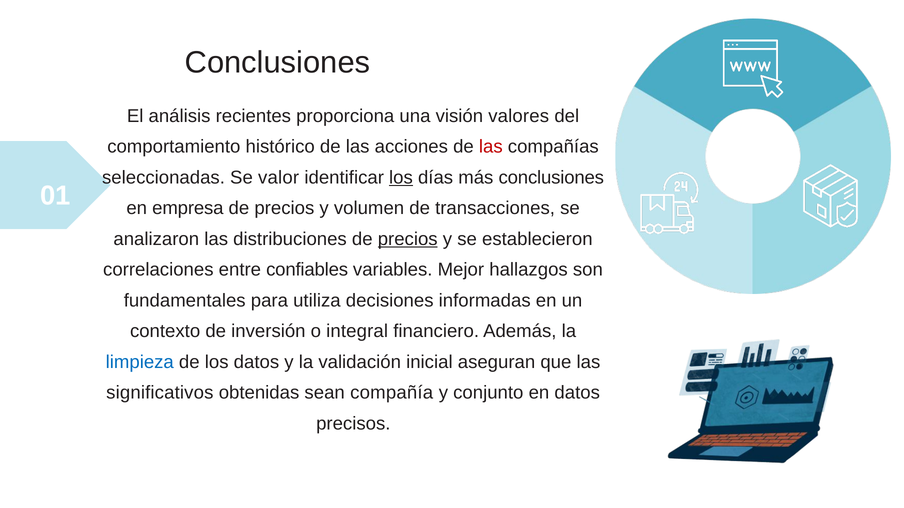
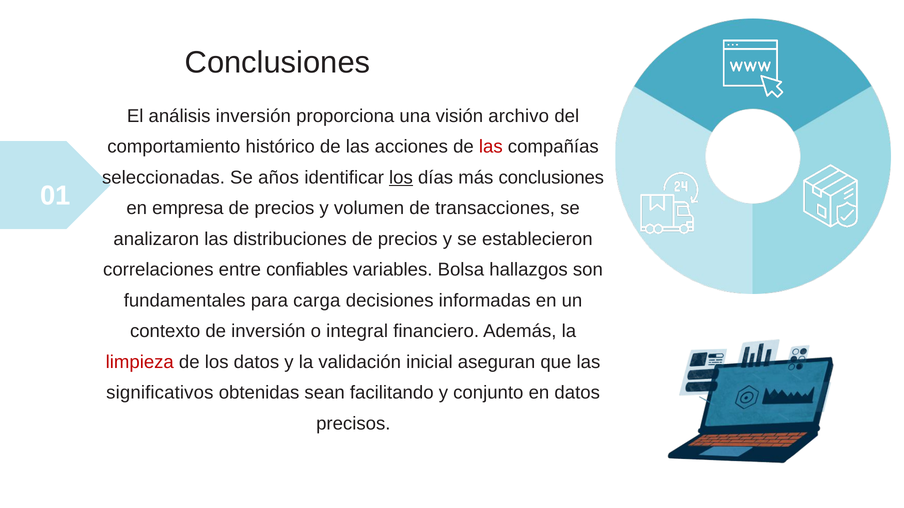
análisis recientes: recientes -> inversión
valores: valores -> archivo
valor: valor -> años
precios at (408, 239) underline: present -> none
Mejor: Mejor -> Bolsa
utiliza: utiliza -> carga
limpieza colour: blue -> red
compañía: compañía -> facilitando
